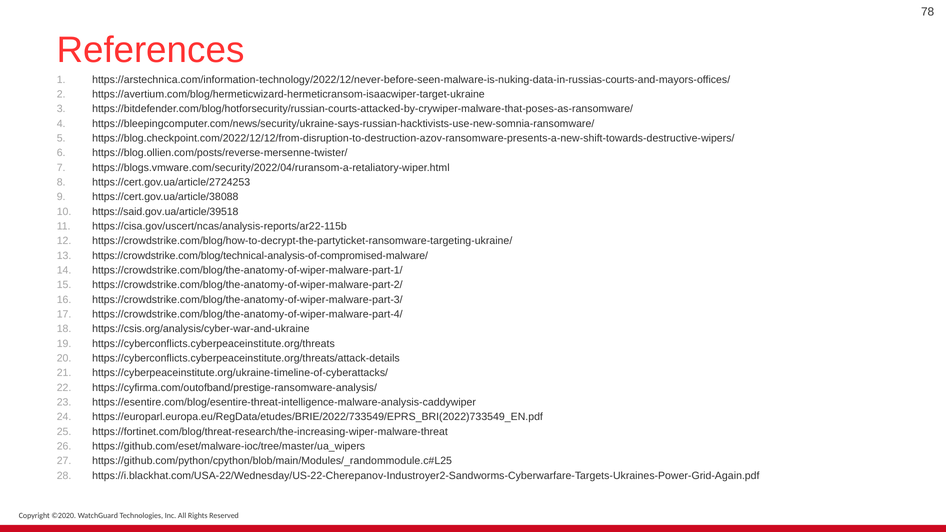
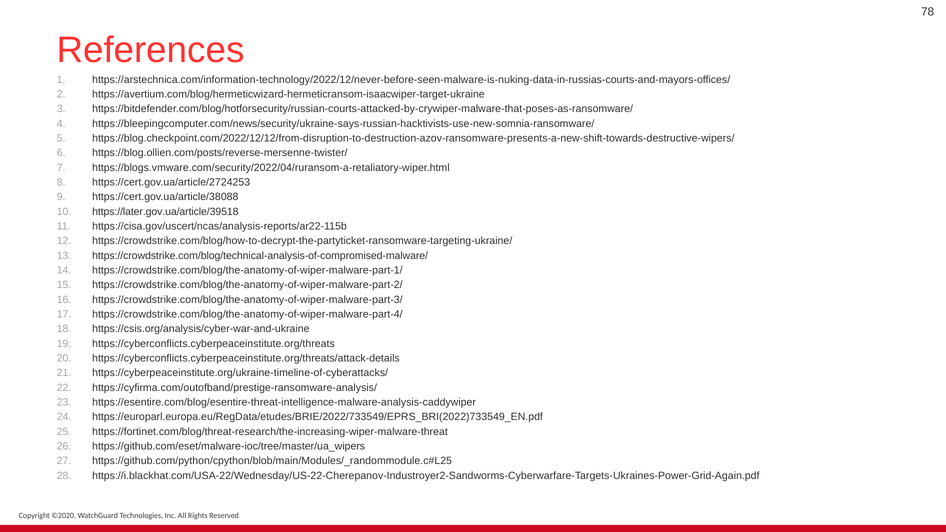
https://said.gov.ua/article/39518: https://said.gov.ua/article/39518 -> https://later.gov.ua/article/39518
